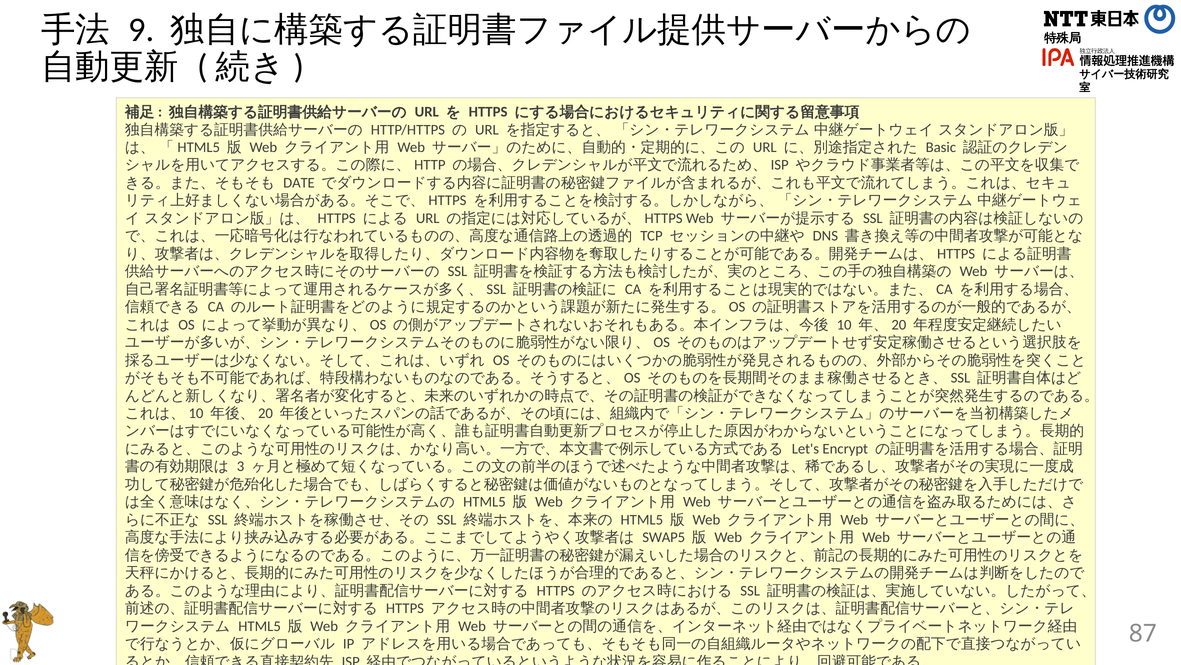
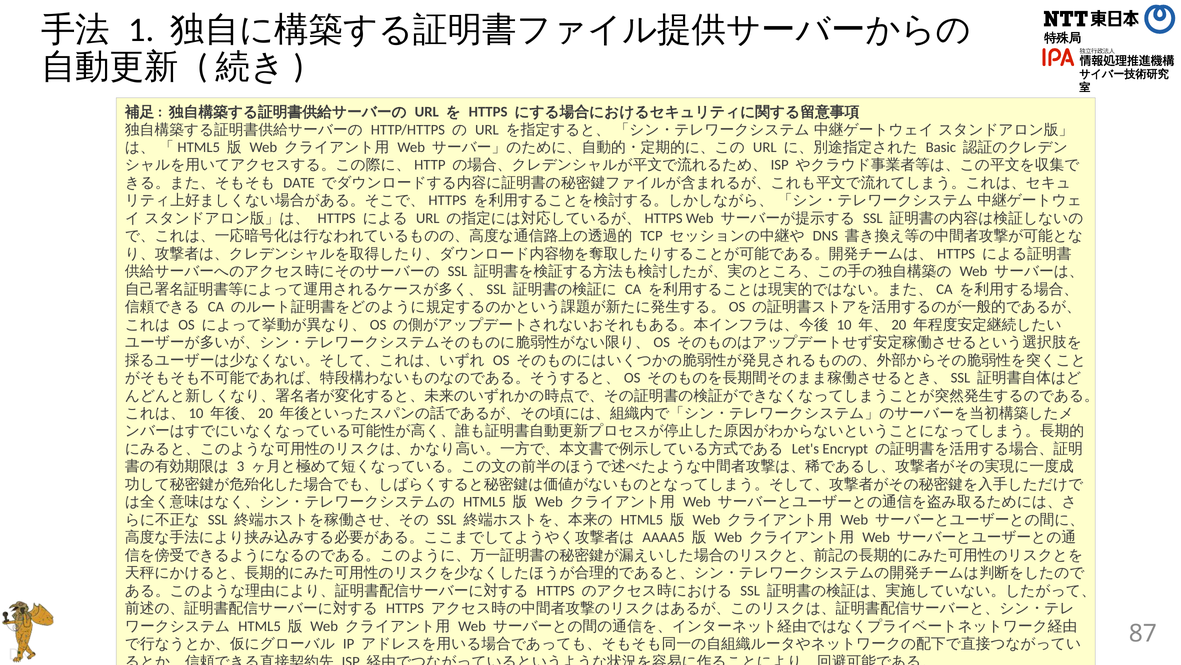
9: 9 -> 1
SWAP5: SWAP5 -> AAAA5
